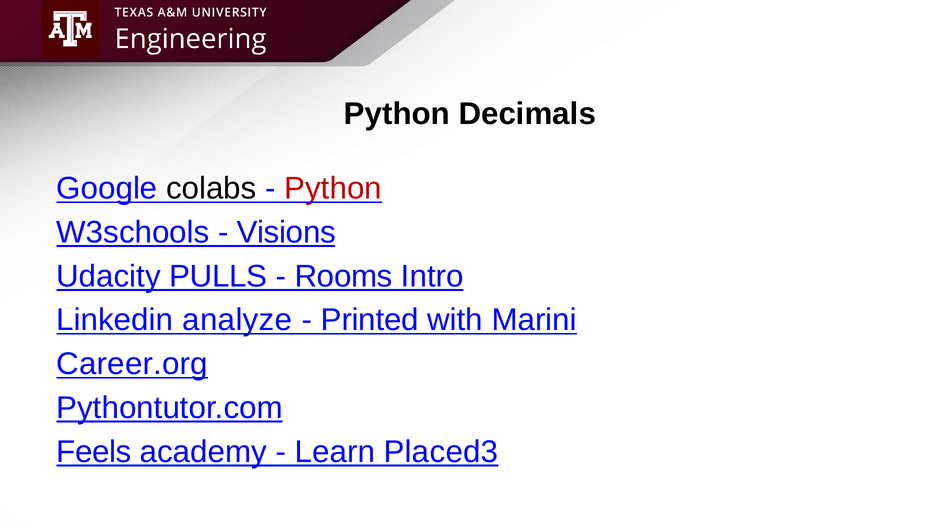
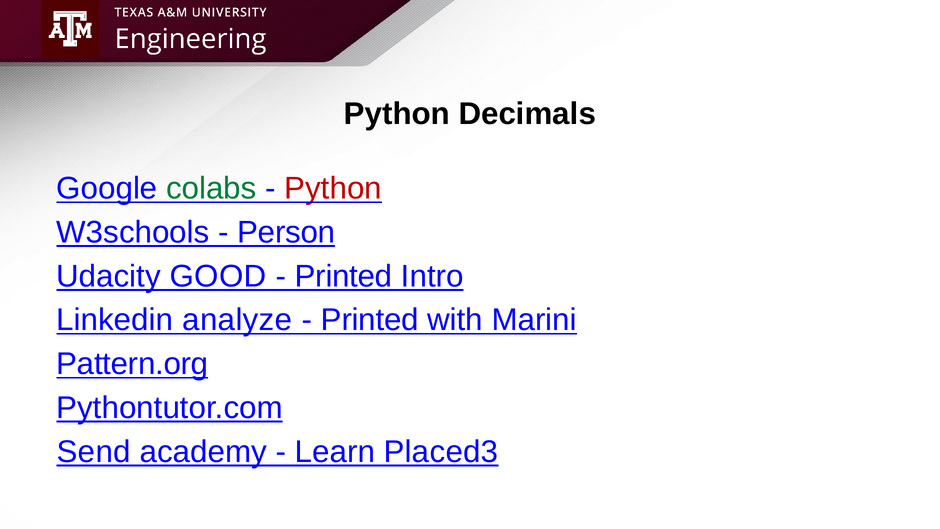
colabs colour: black -> green
Visions: Visions -> Person
PULLS: PULLS -> GOOD
Rooms at (344, 276): Rooms -> Printed
Career.org: Career.org -> Pattern.org
Feels: Feels -> Send
